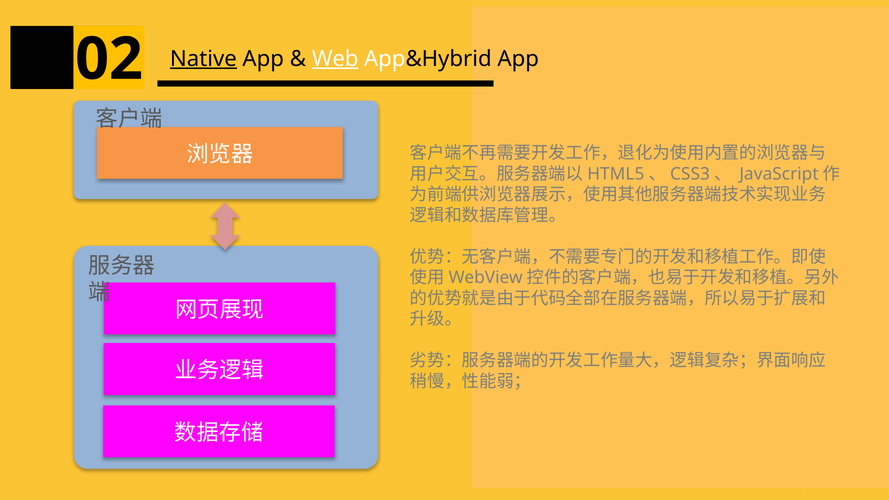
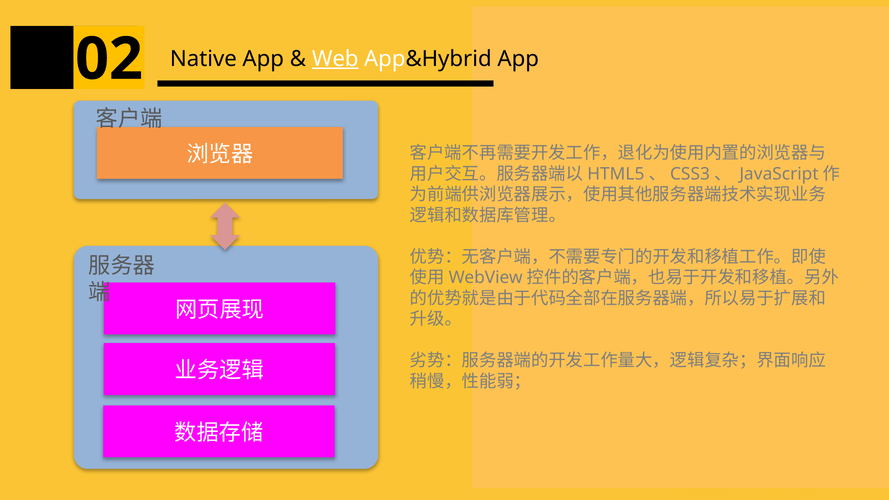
Native underline: present -> none
